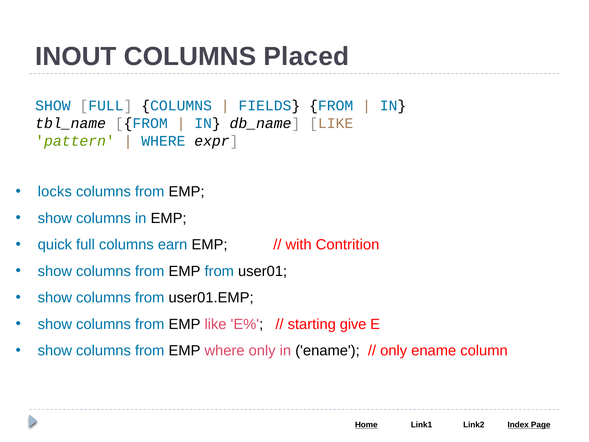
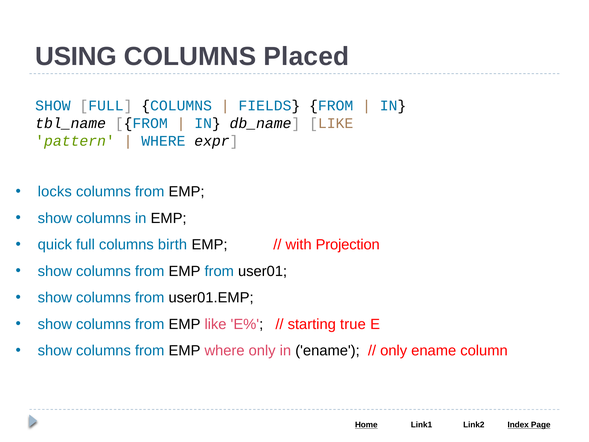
INOUT: INOUT -> USING
earn: earn -> birth
Contrition: Contrition -> Projection
give: give -> true
